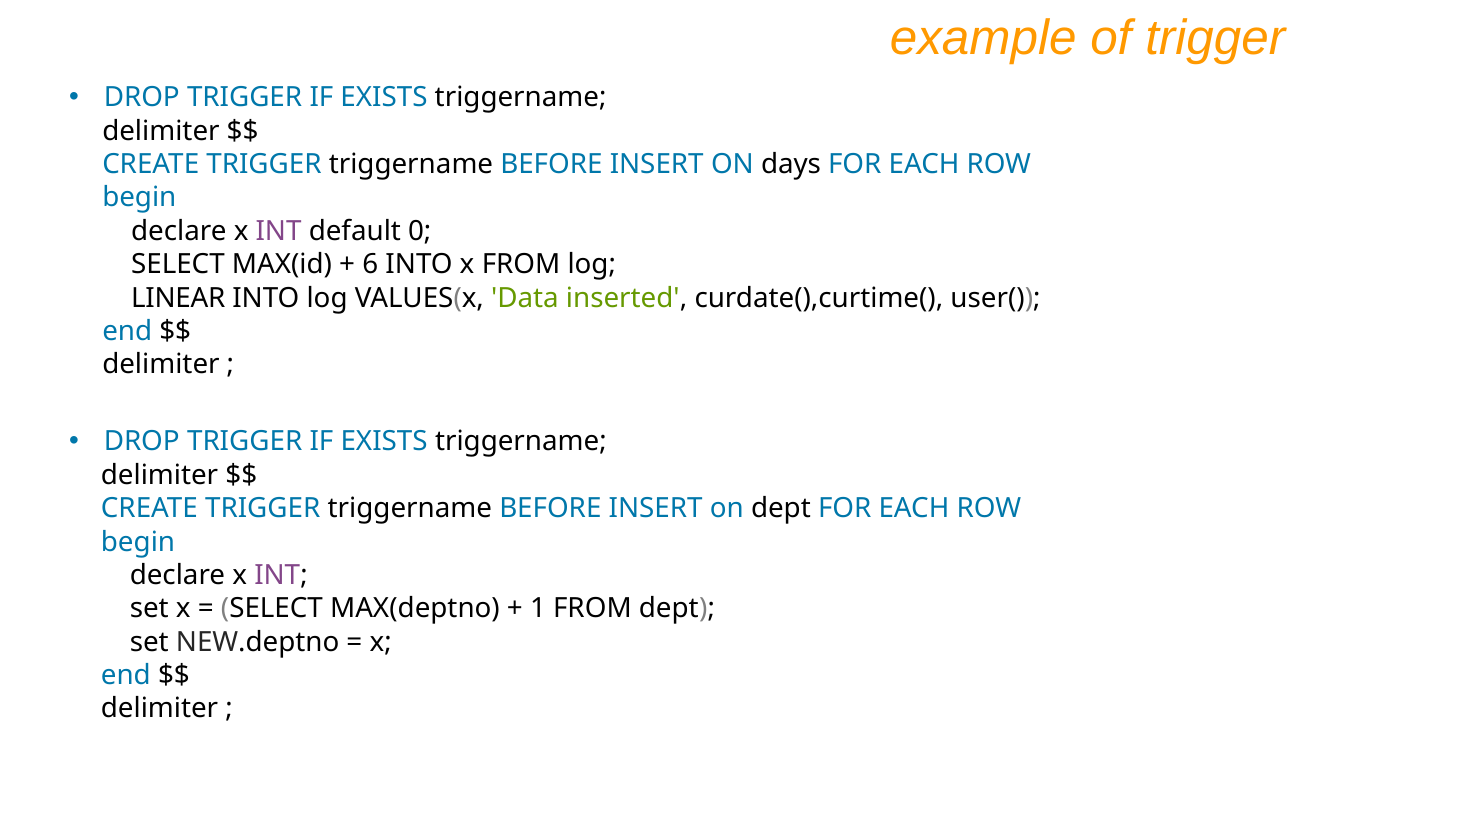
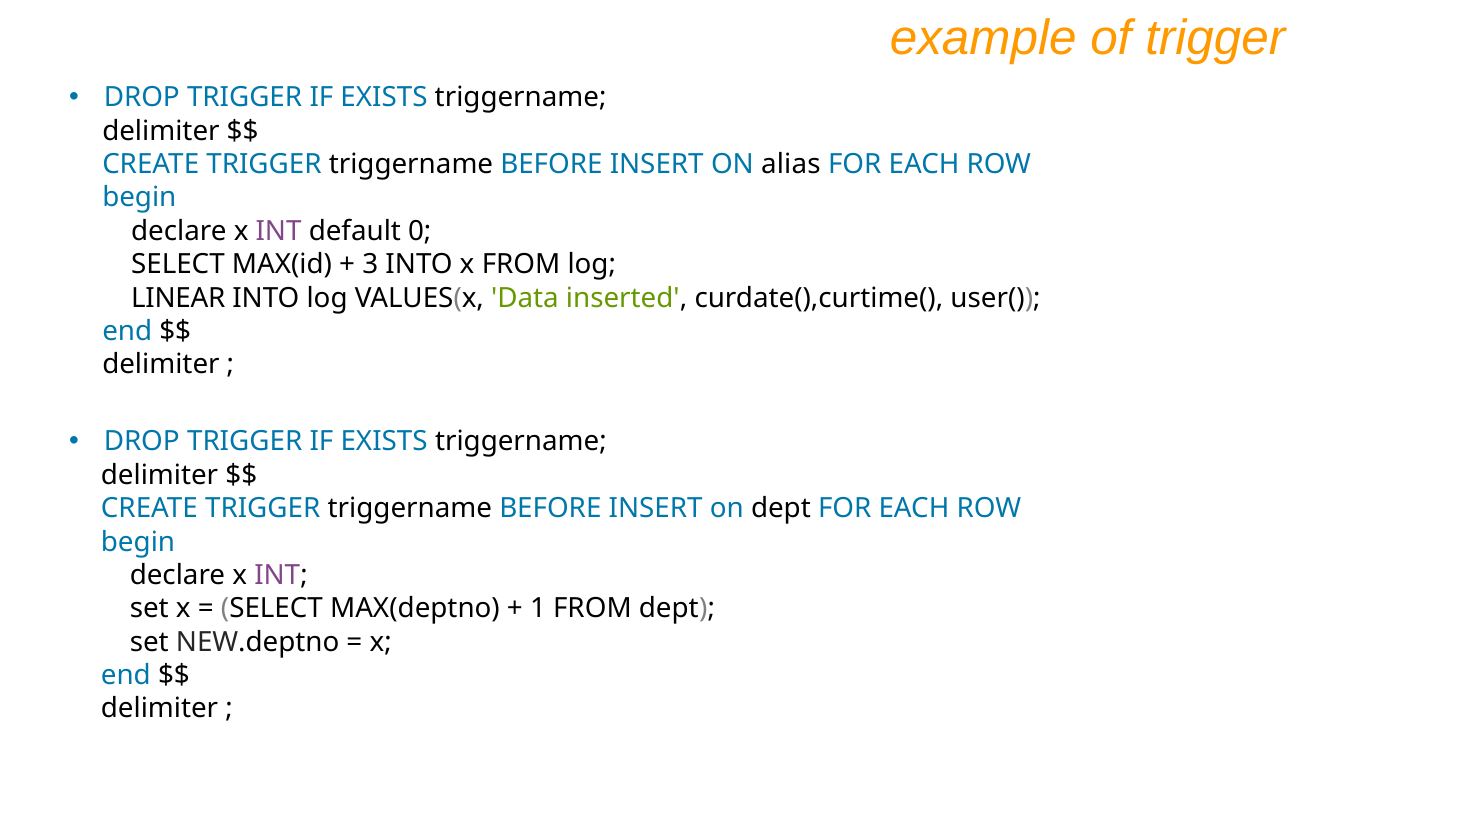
days: days -> alias
6: 6 -> 3
